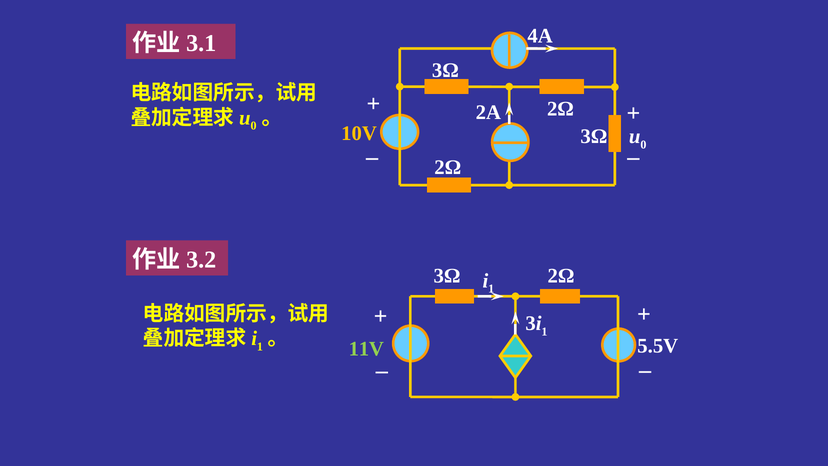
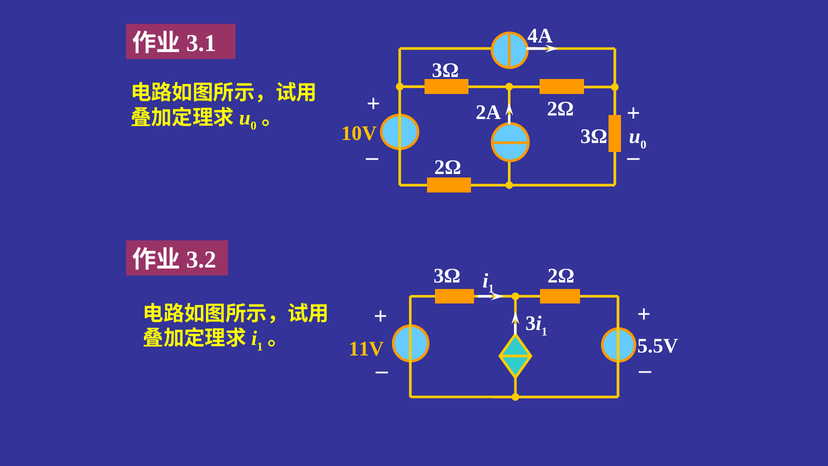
11V colour: light green -> yellow
